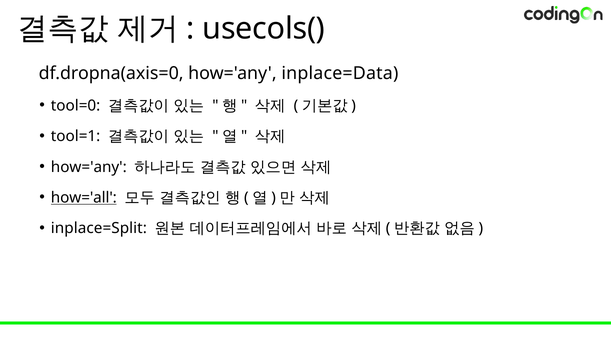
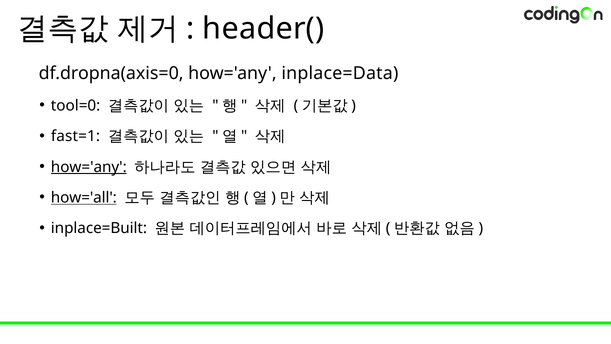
usecols(: usecols( -> header(
tool=1: tool=1 -> fast=1
how='any at (89, 167) underline: none -> present
inplace=Split: inplace=Split -> inplace=Built
